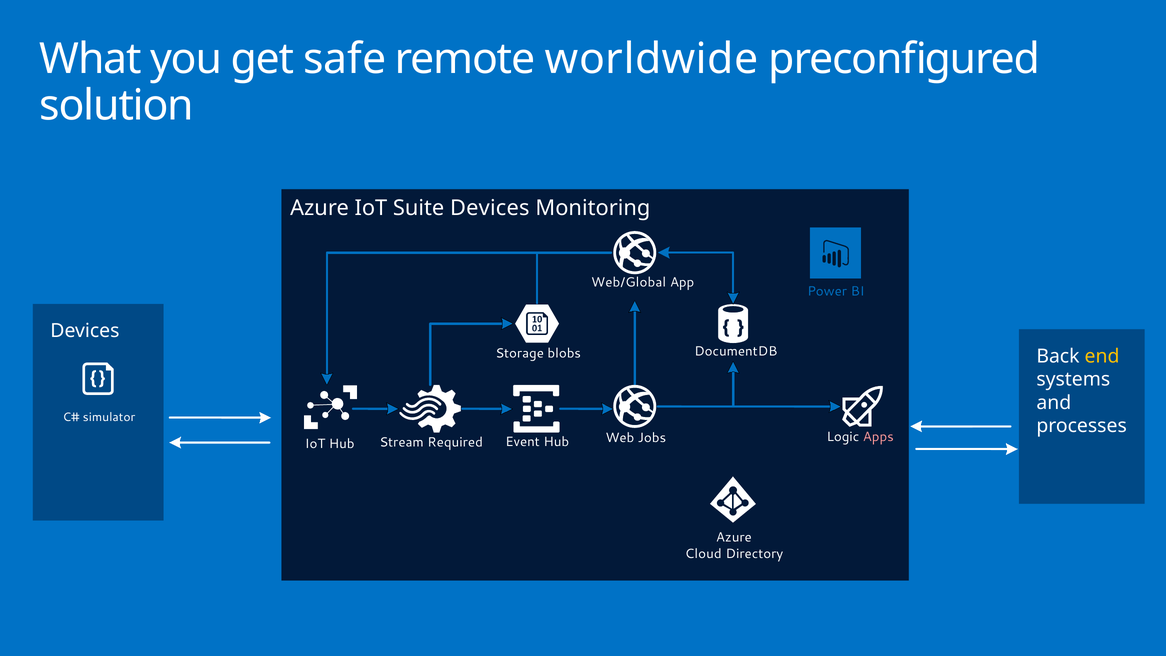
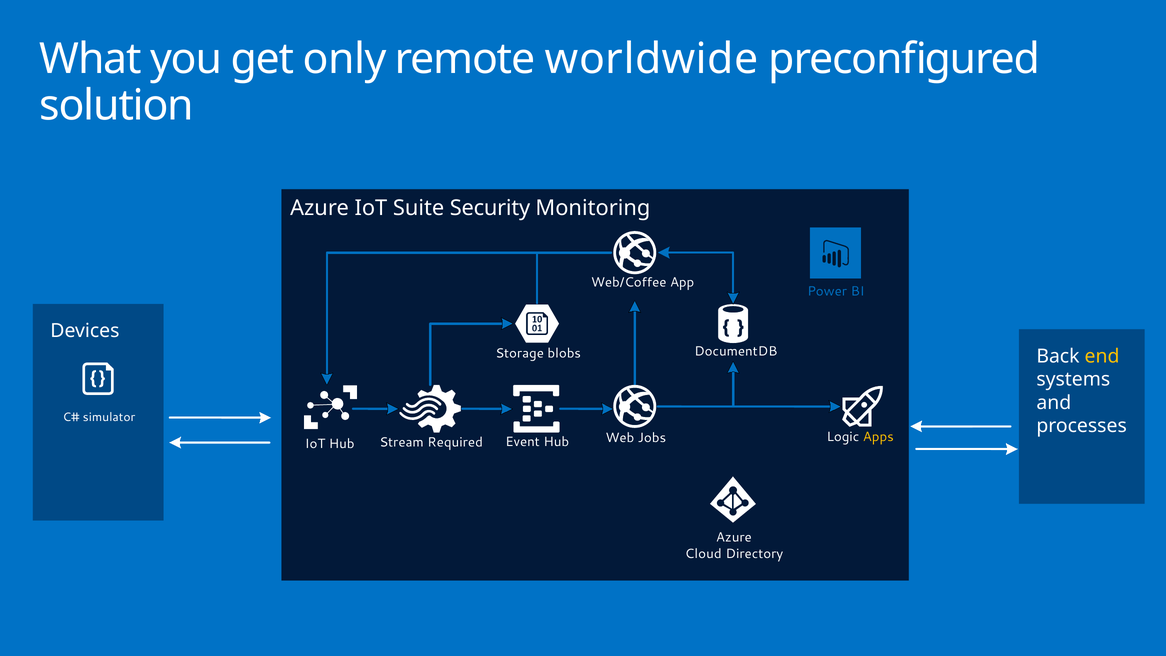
safe: safe -> only
Suite Devices: Devices -> Security
Web/Global: Web/Global -> Web/Coffee
Apps colour: pink -> yellow
